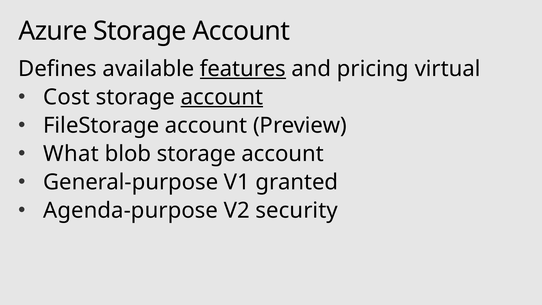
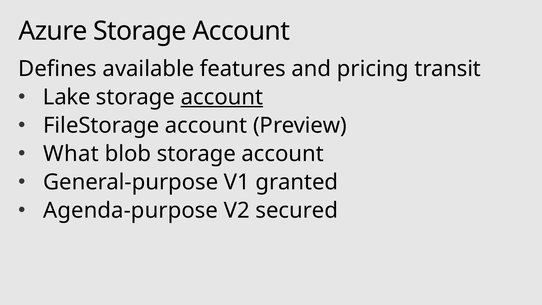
features underline: present -> none
virtual: virtual -> transit
Cost: Cost -> Lake
security: security -> secured
